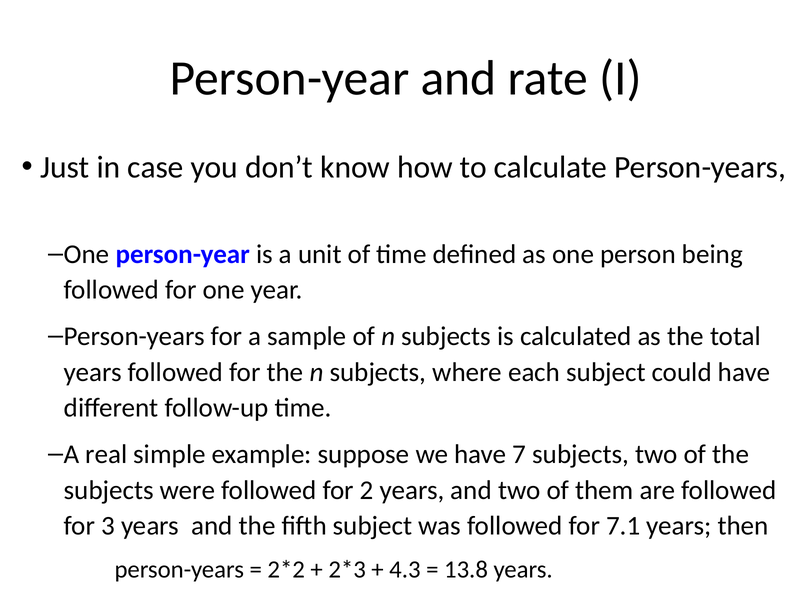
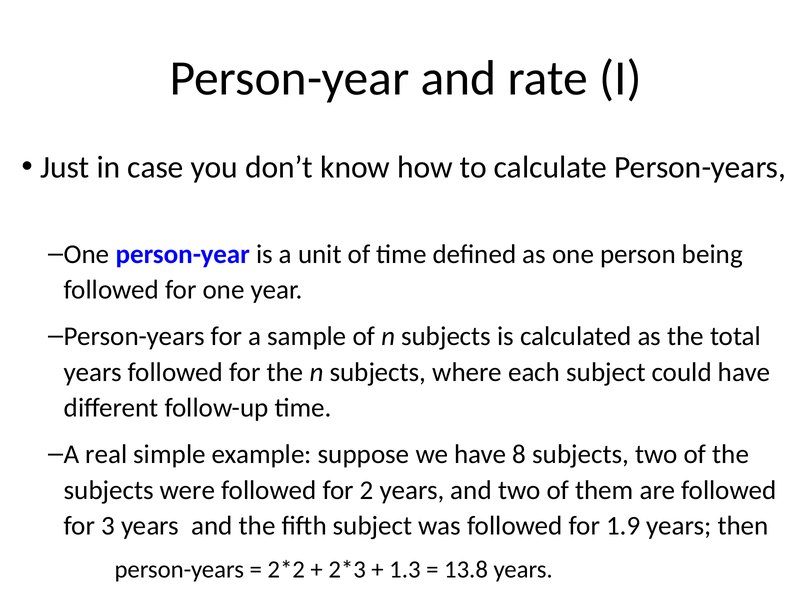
7: 7 -> 8
7.1: 7.1 -> 1.9
4.3: 4.3 -> 1.3
